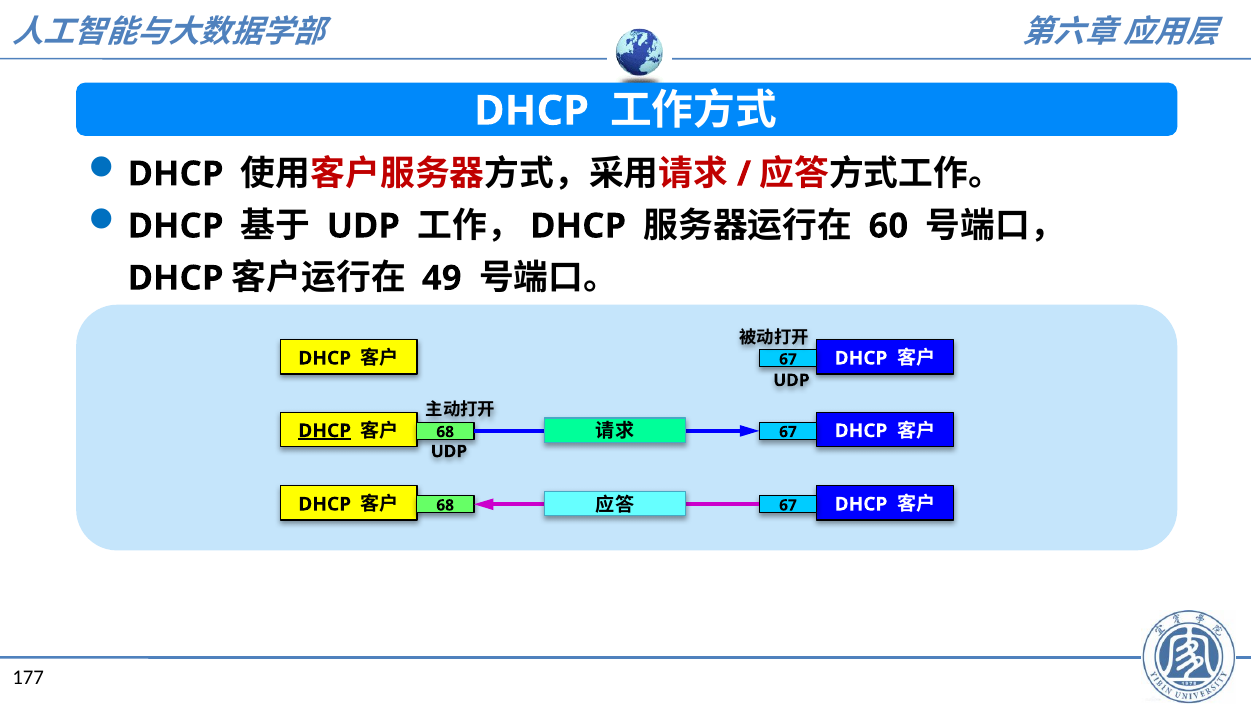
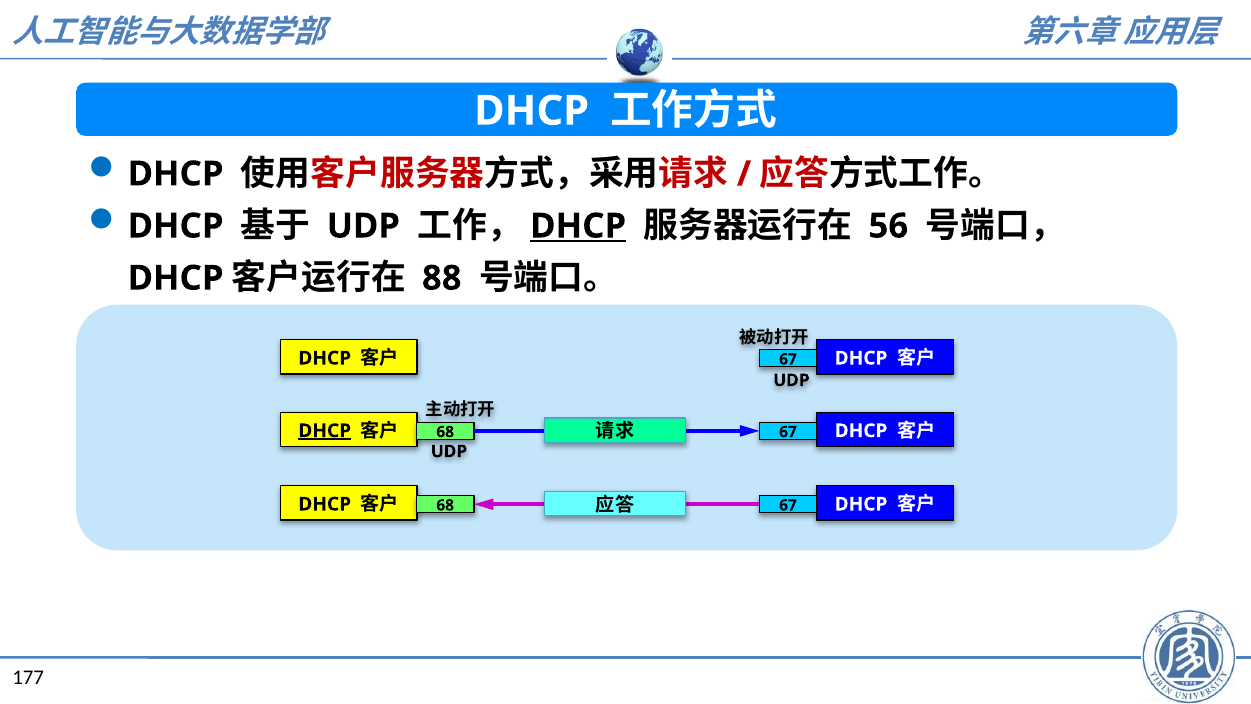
DHCP at (578, 226) underline: none -> present
60: 60 -> 56
49: 49 -> 88
